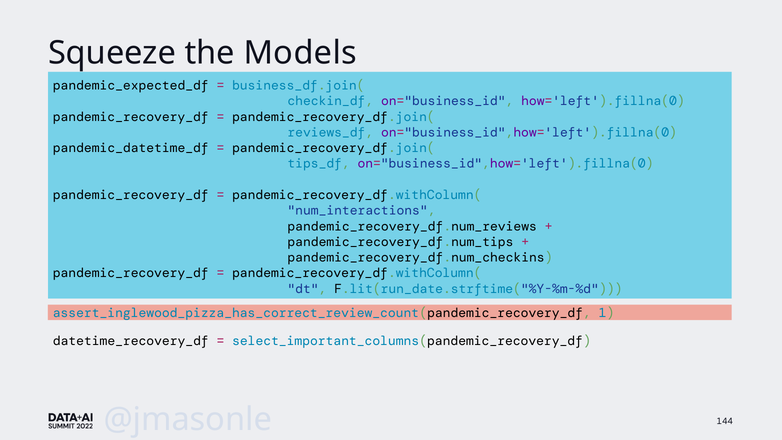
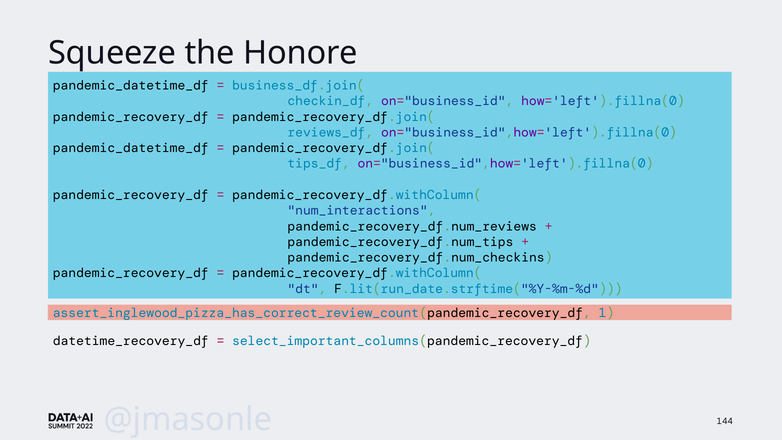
Models: Models -> Honore
pandemic_expected_df at (131, 85): pandemic_expected_df -> pandemic_datetime_df
